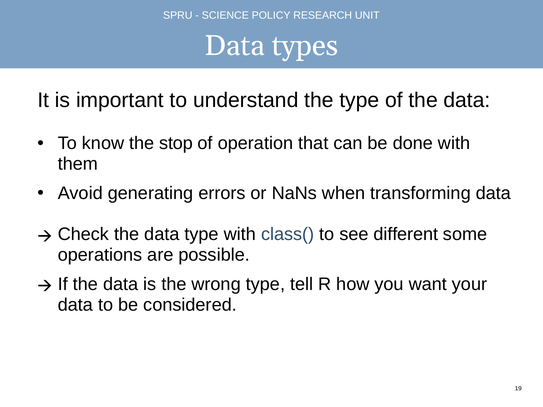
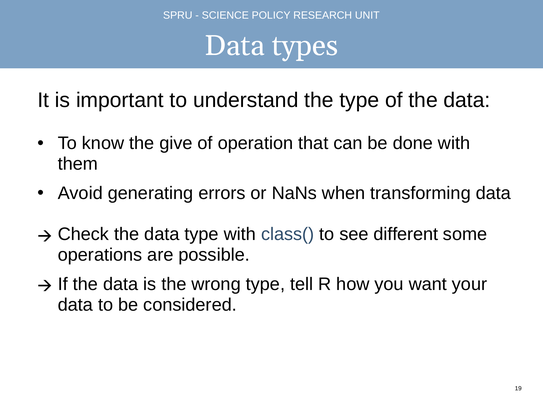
stop: stop -> give
